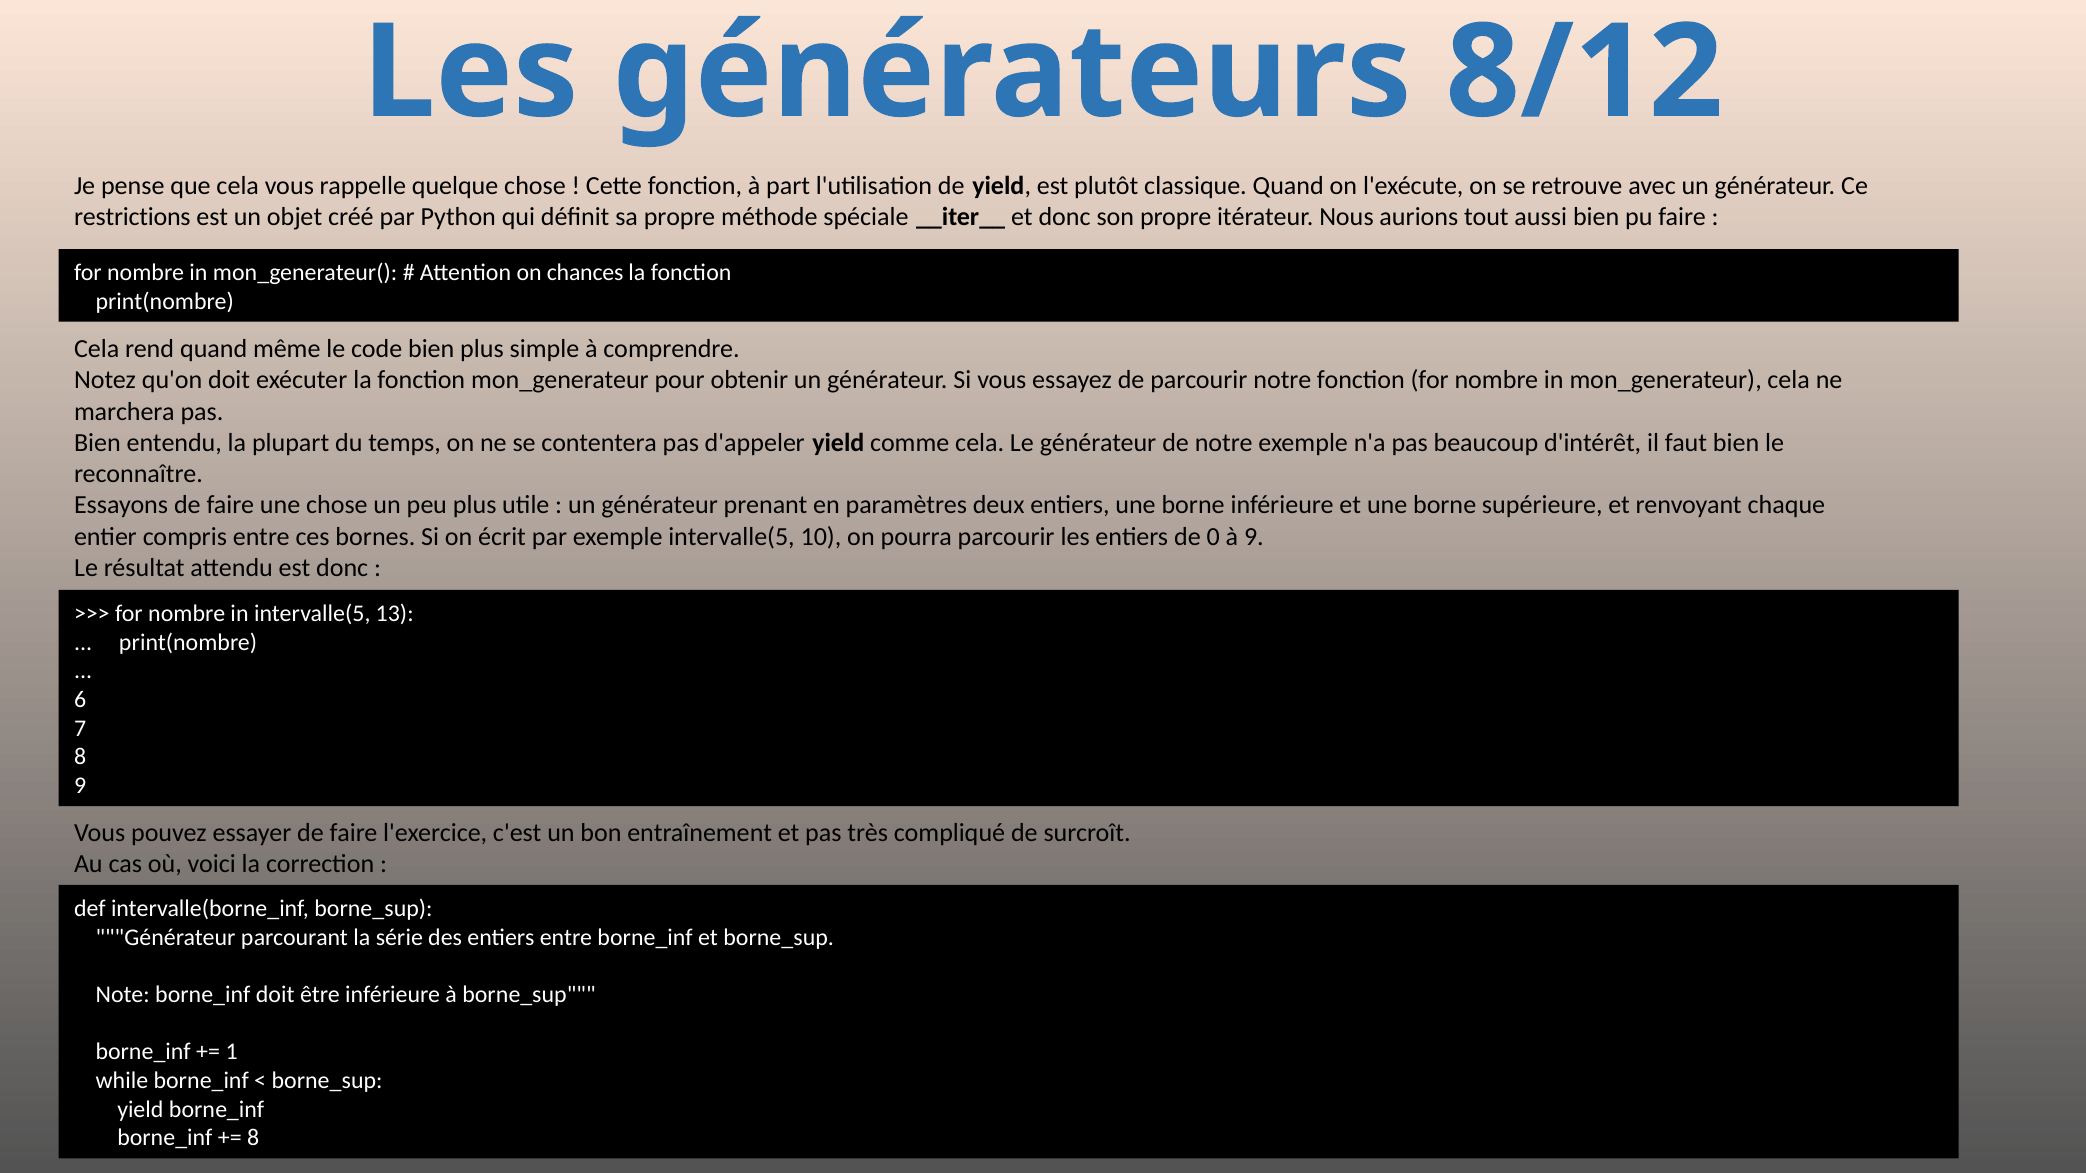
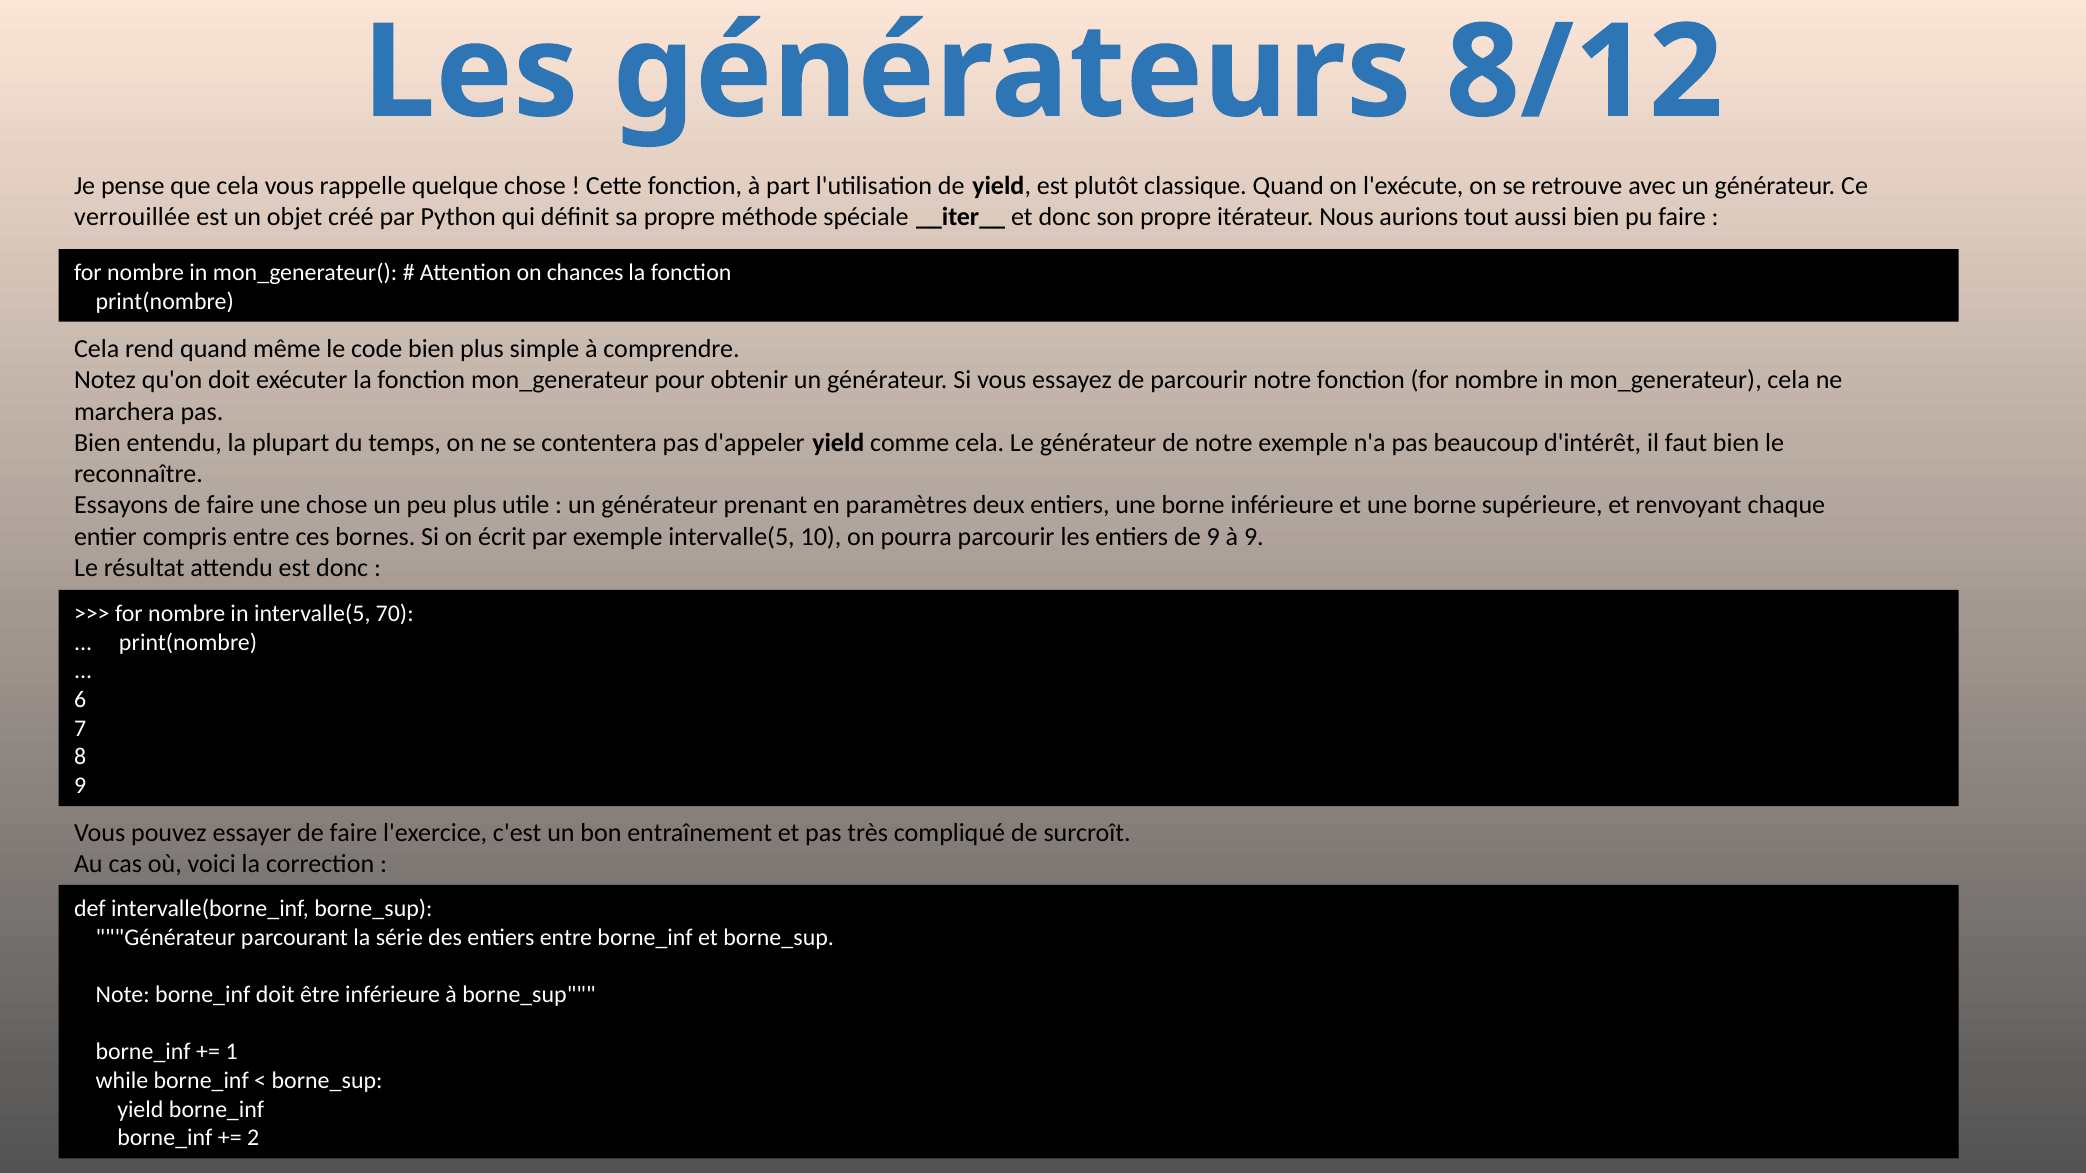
restrictions: restrictions -> verrouillée
de 0: 0 -> 9
13: 13 -> 70
8 at (253, 1138): 8 -> 2
